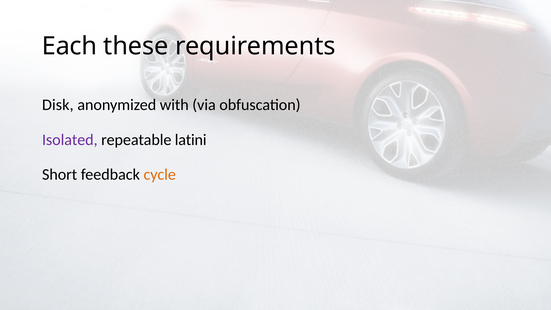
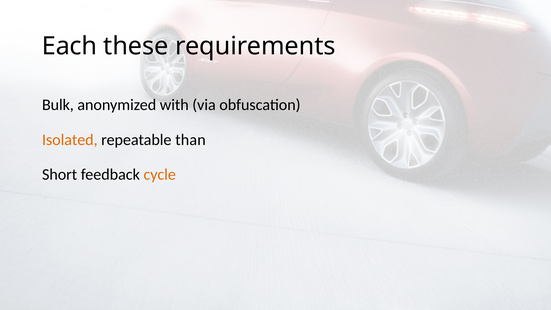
Disk: Disk -> Bulk
Isolated colour: purple -> orange
latini: latini -> than
